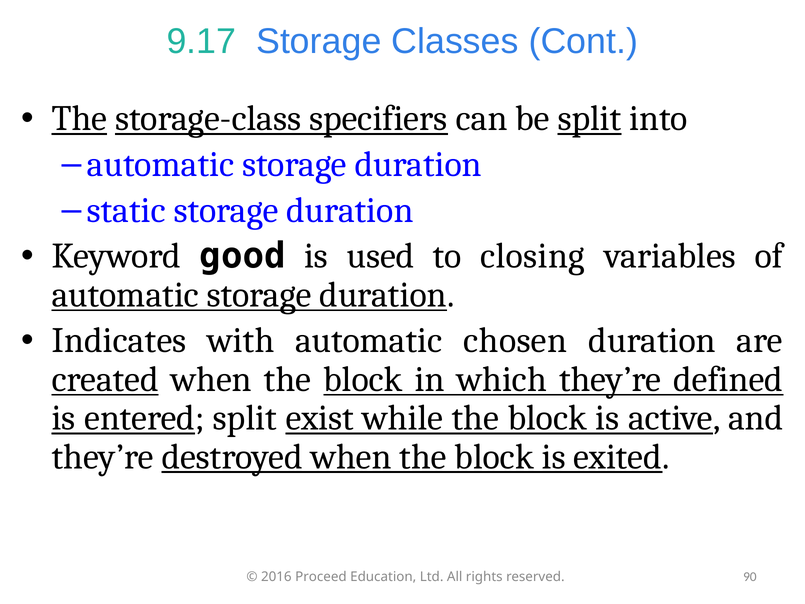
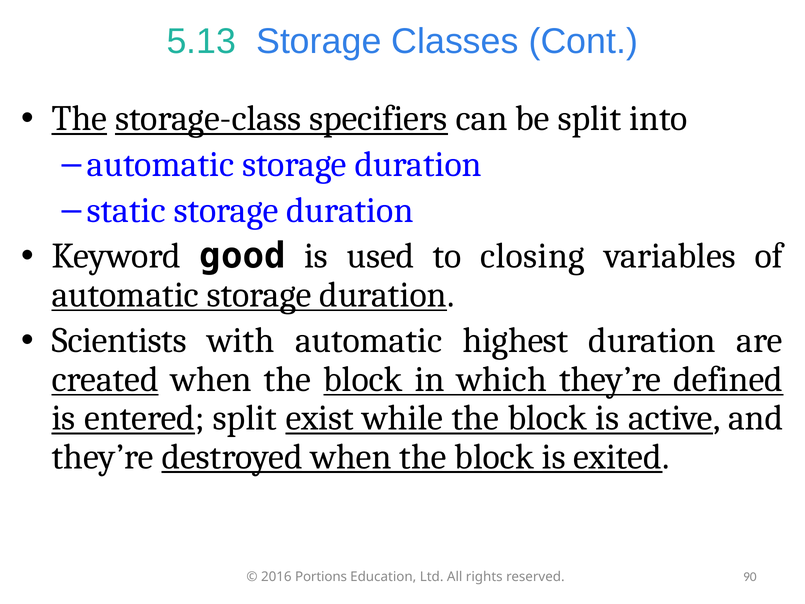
9.17: 9.17 -> 5.13
split at (589, 119) underline: present -> none
Indicates: Indicates -> Scientists
chosen: chosen -> highest
Proceed: Proceed -> Portions
